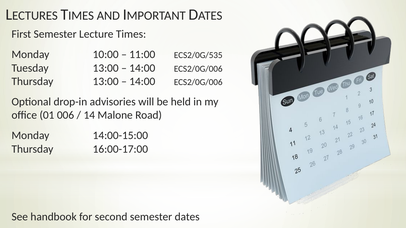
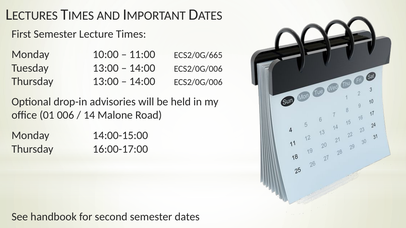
ECS2/0G/535: ECS2/0G/535 -> ECS2/0G/665
